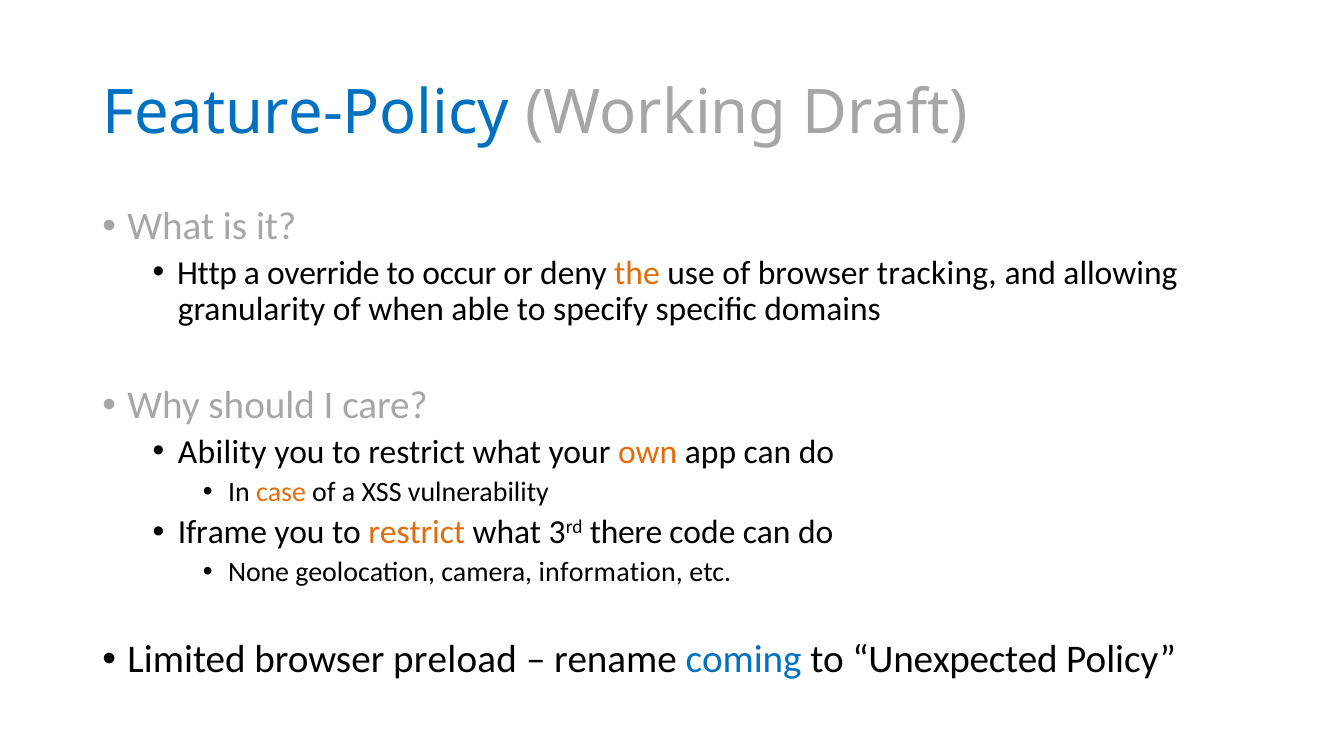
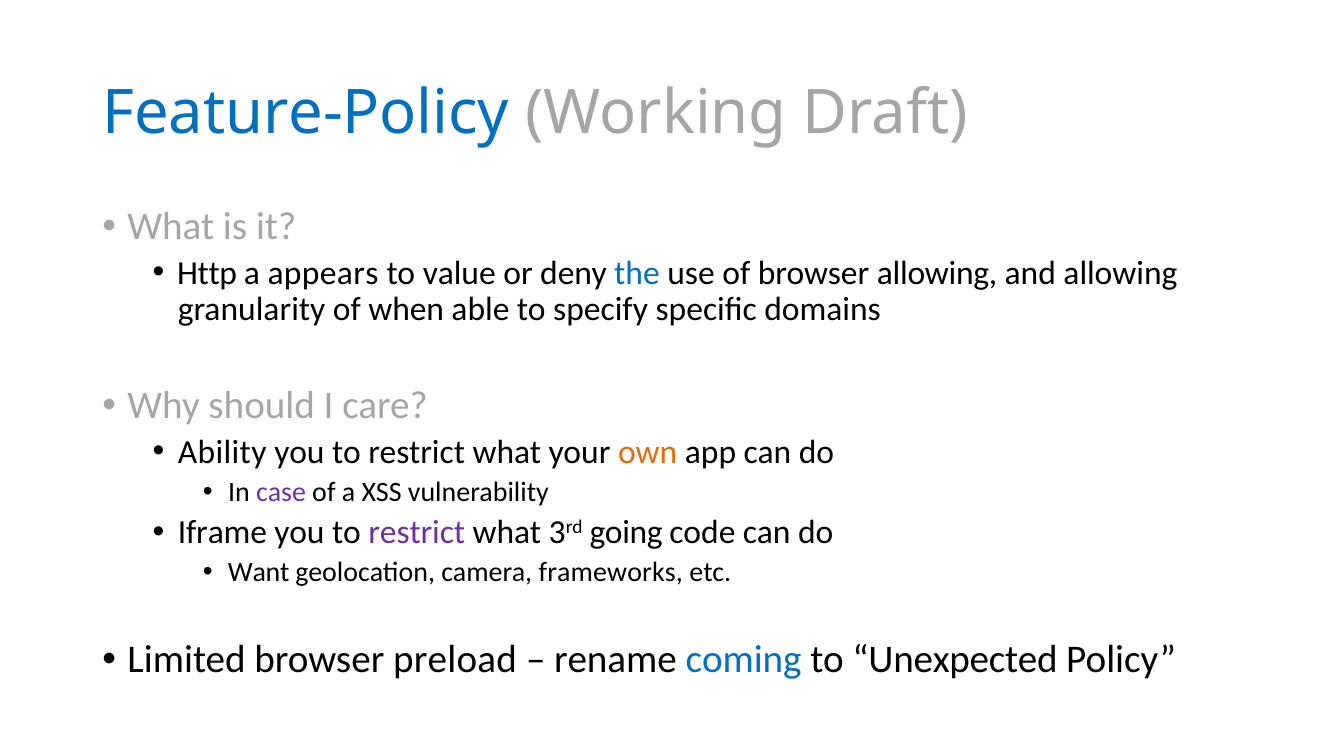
override: override -> appears
occur: occur -> value
the colour: orange -> blue
browser tracking: tracking -> allowing
case colour: orange -> purple
restrict at (417, 532) colour: orange -> purple
there: there -> going
None: None -> Want
information: information -> frameworks
